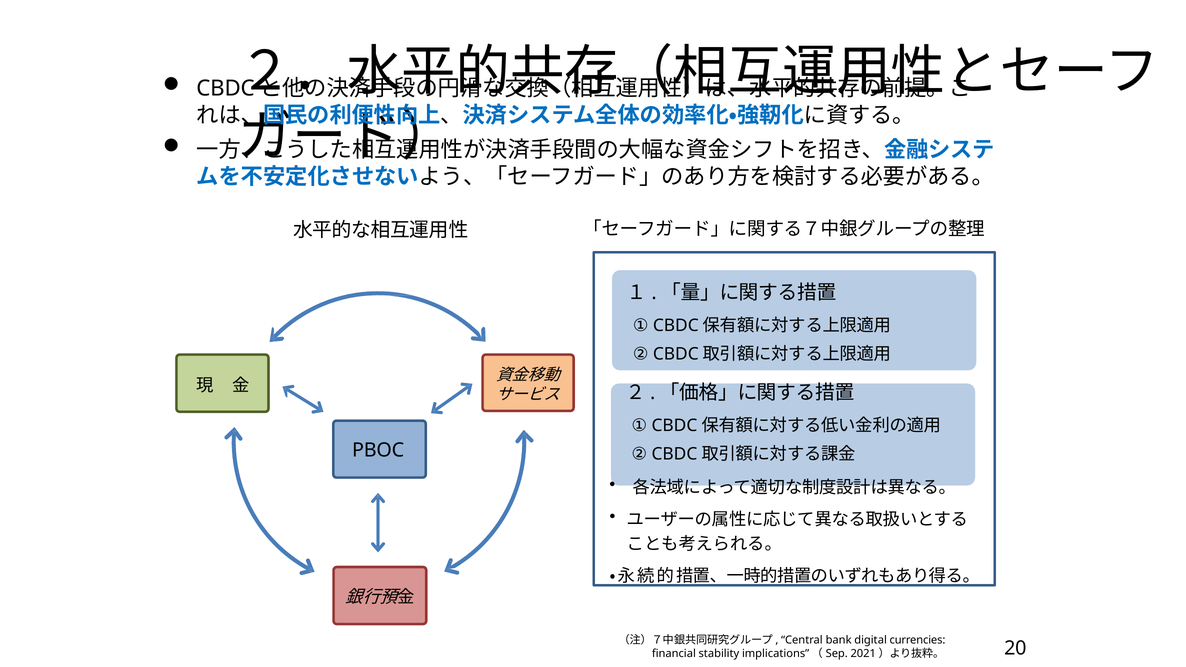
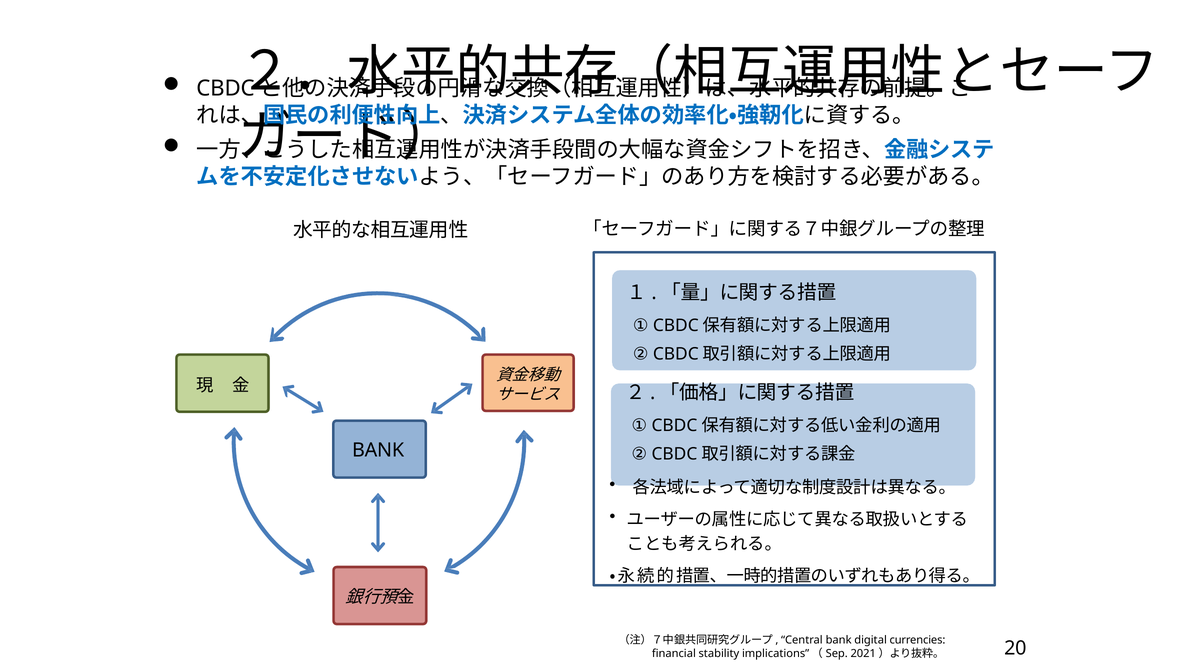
PBOC at (378, 450): PBOC -> BANK
